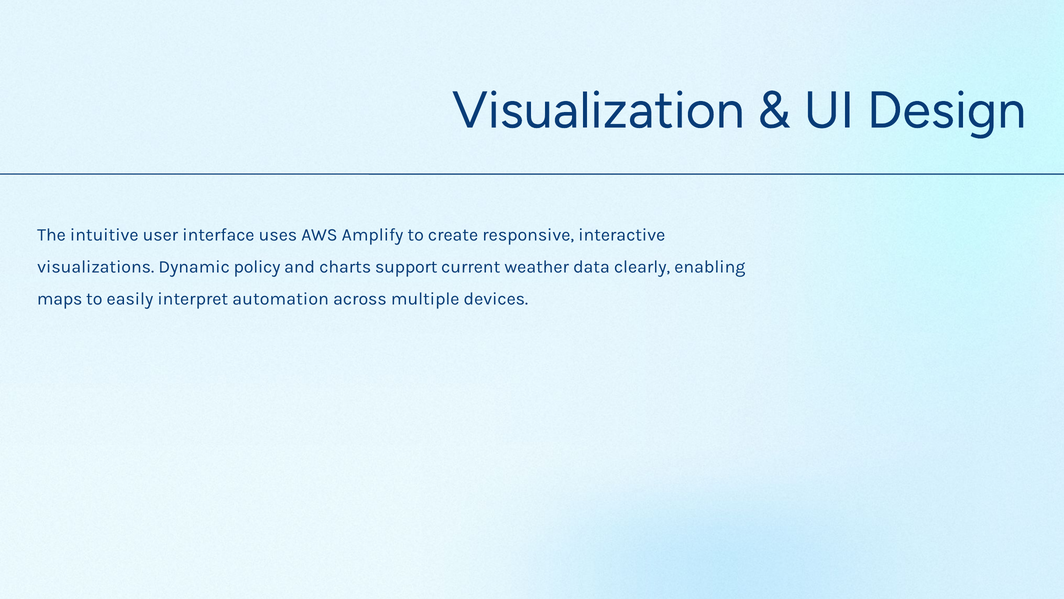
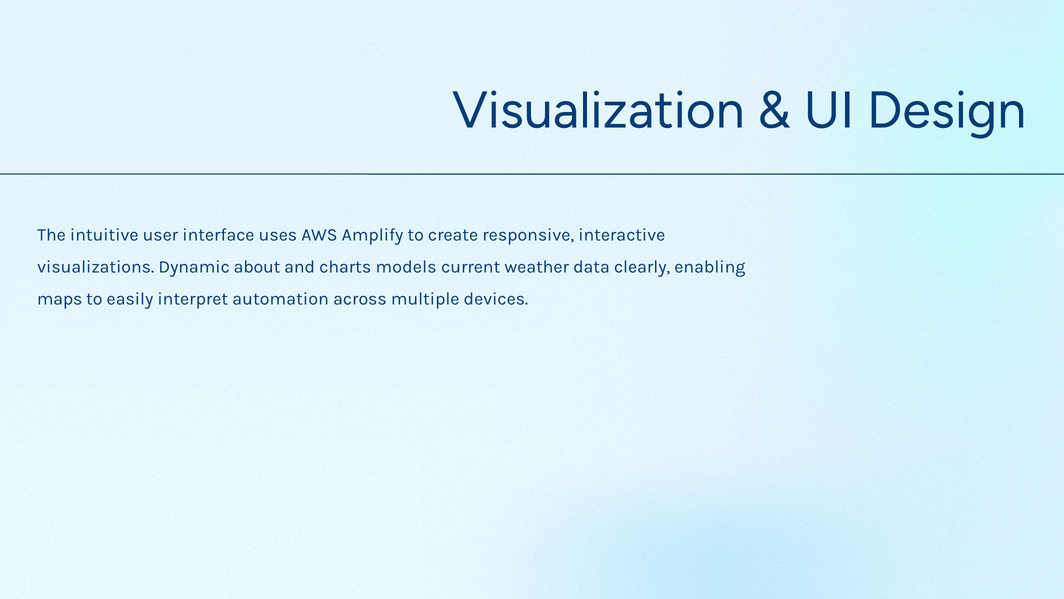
policy: policy -> about
support: support -> models
